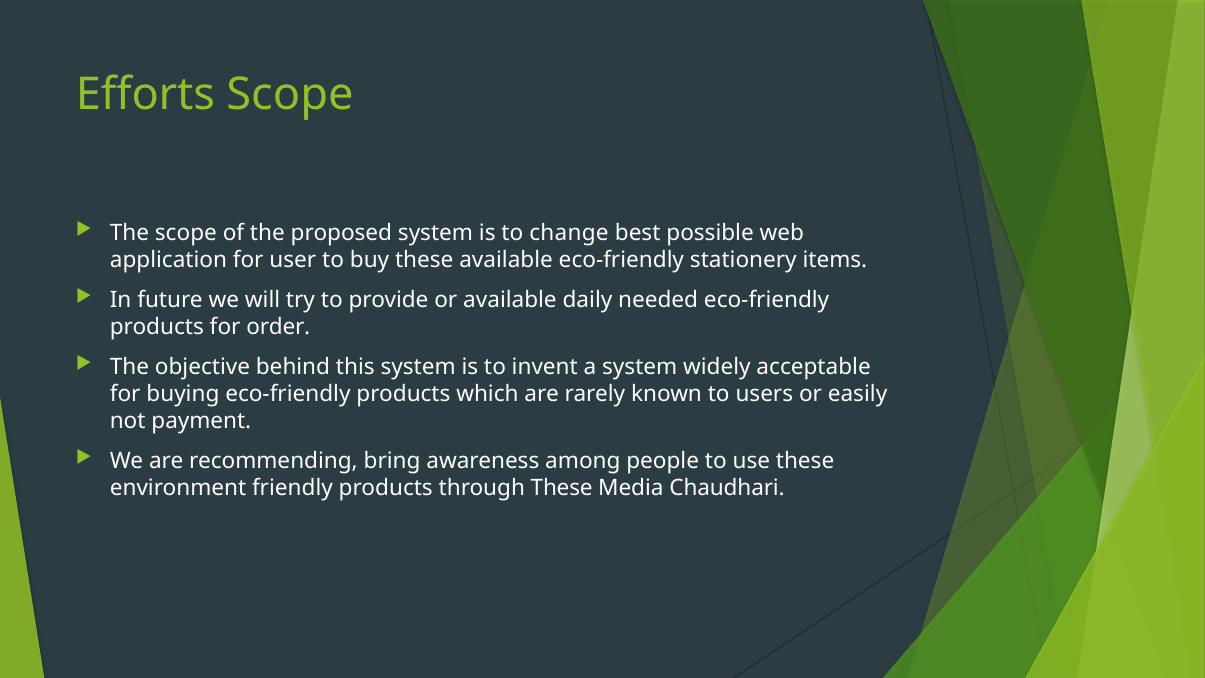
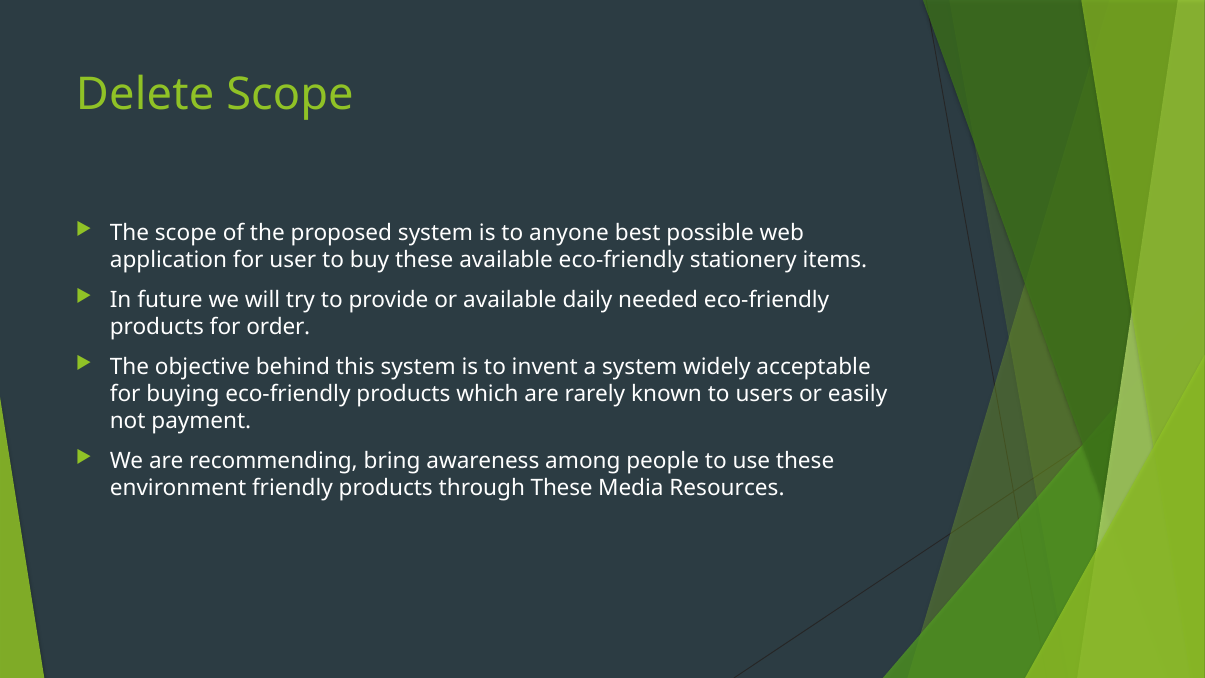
Efforts: Efforts -> Delete
change: change -> anyone
Chaudhari: Chaudhari -> Resources
